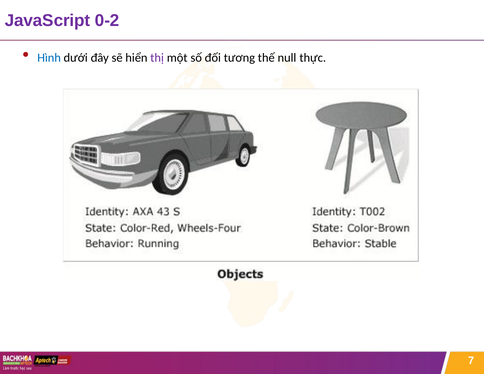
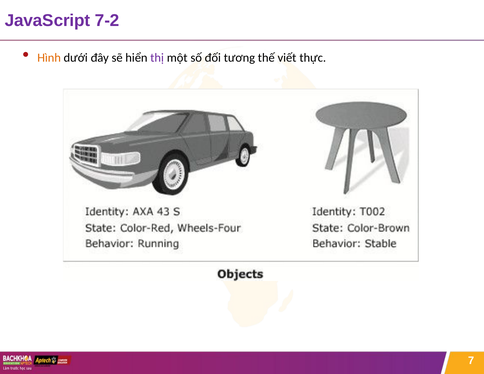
0-2: 0-2 -> 7-2
Hình colour: blue -> orange
null: null -> viết
